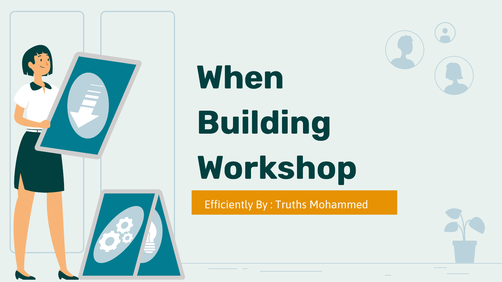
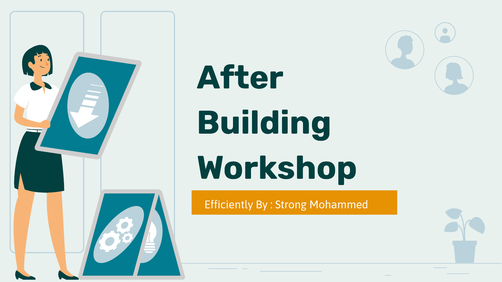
When: When -> After
Truths: Truths -> Strong
